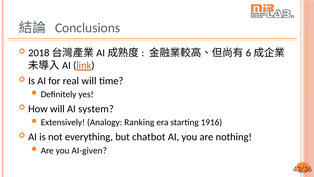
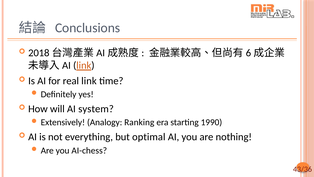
real will: will -> link
1916: 1916 -> 1990
chatbot: chatbot -> optimal
AI-given: AI-given -> AI-chess
